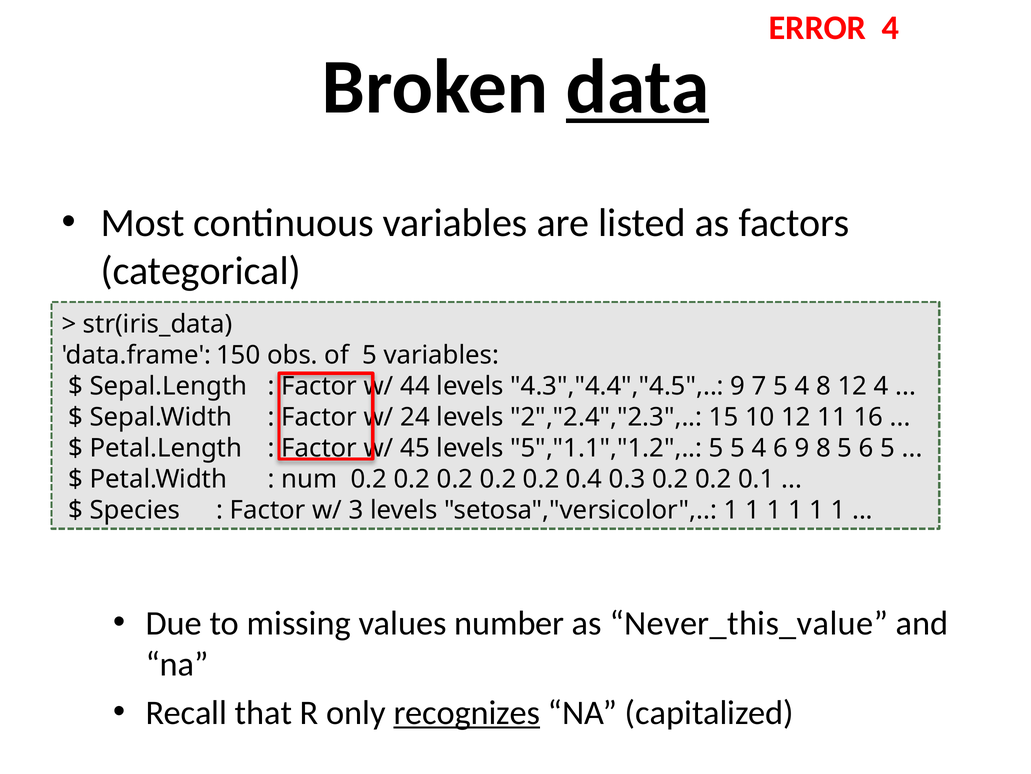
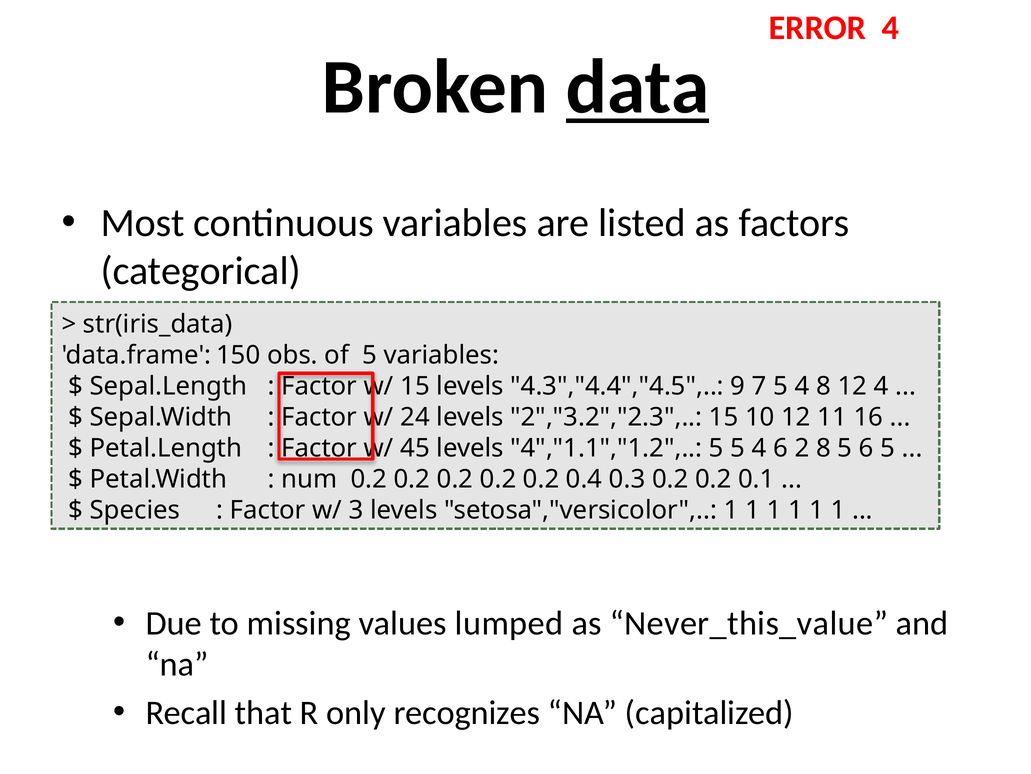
44 at (415, 386): 44 -> 15
2","2.4","2.3: 2","2.4","2.3 -> 2","3.2","2.3
5","1.1","1.2: 5","1.1","1.2 -> 4","1.1","1.2
6 9: 9 -> 2
number: number -> lumped
recognizes underline: present -> none
